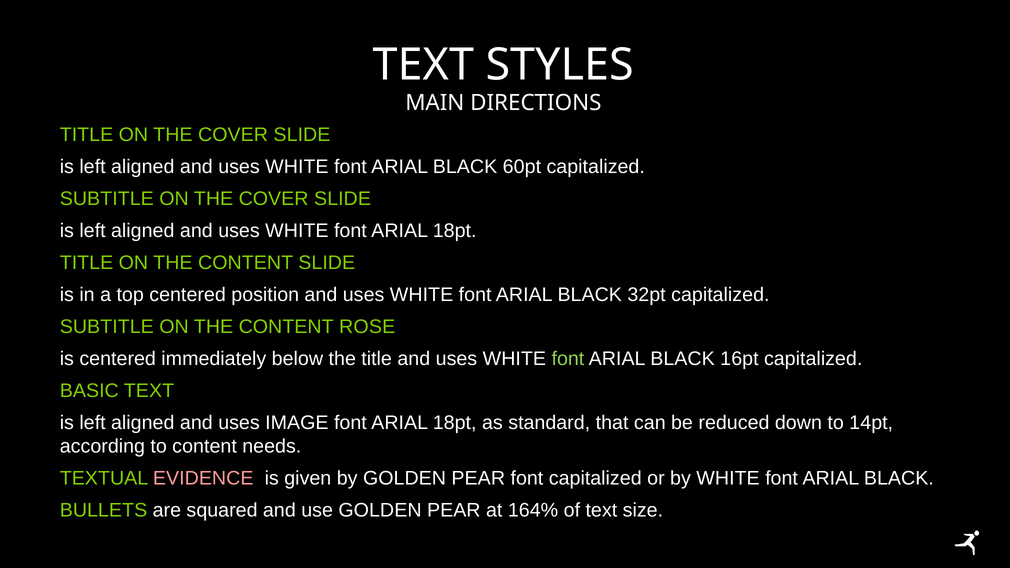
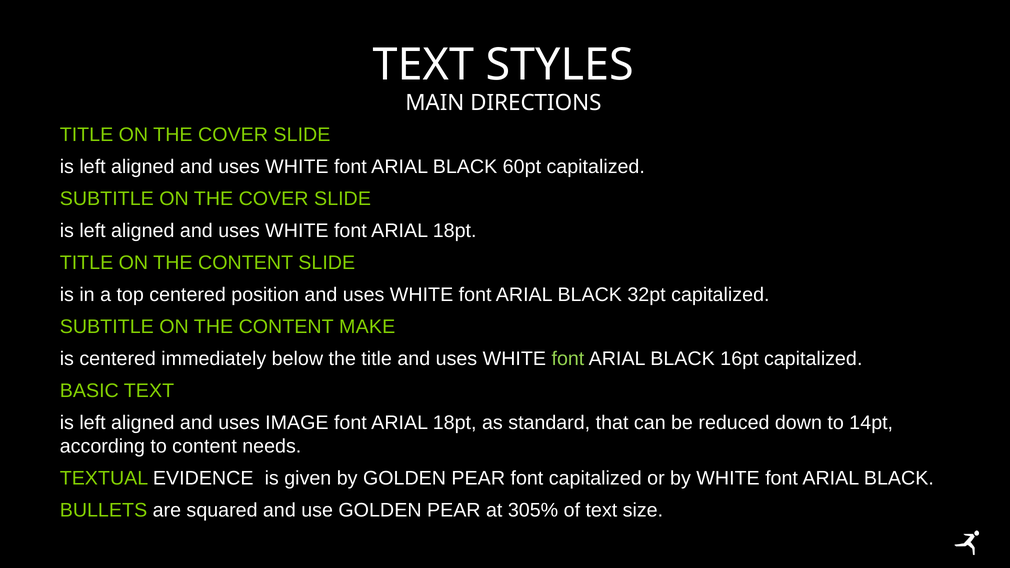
ROSE: ROSE -> MAKE
EVIDENCE colour: pink -> white
164%: 164% -> 305%
